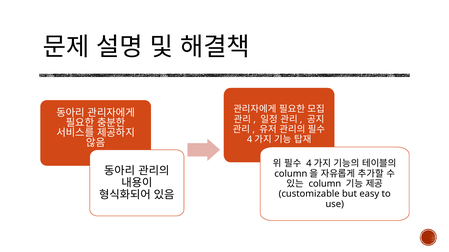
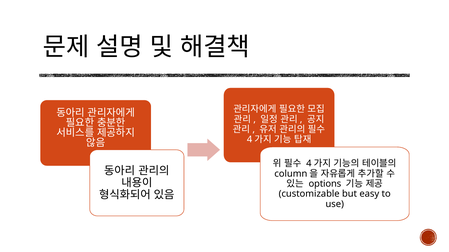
column at (325, 184): column -> options
